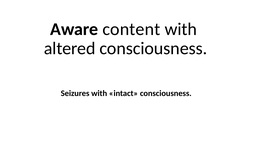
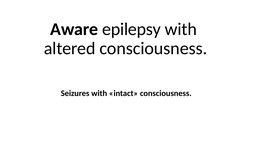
content: content -> epilepsy
